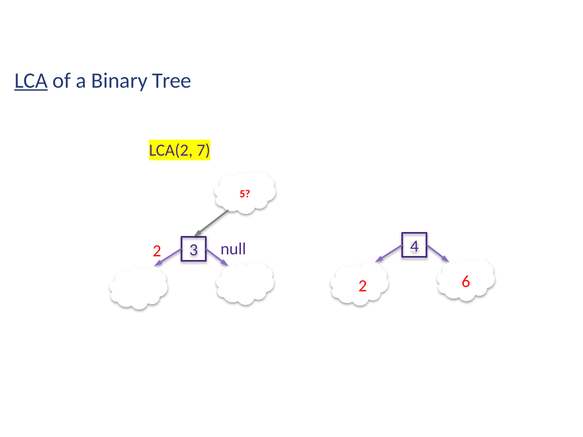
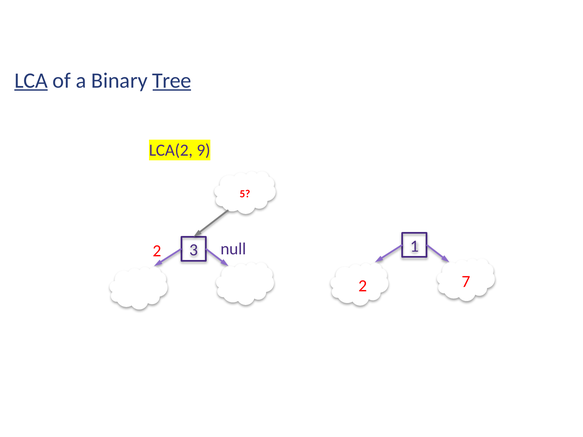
Tree underline: none -> present
7: 7 -> 9
4: 4 -> 1
6: 6 -> 7
